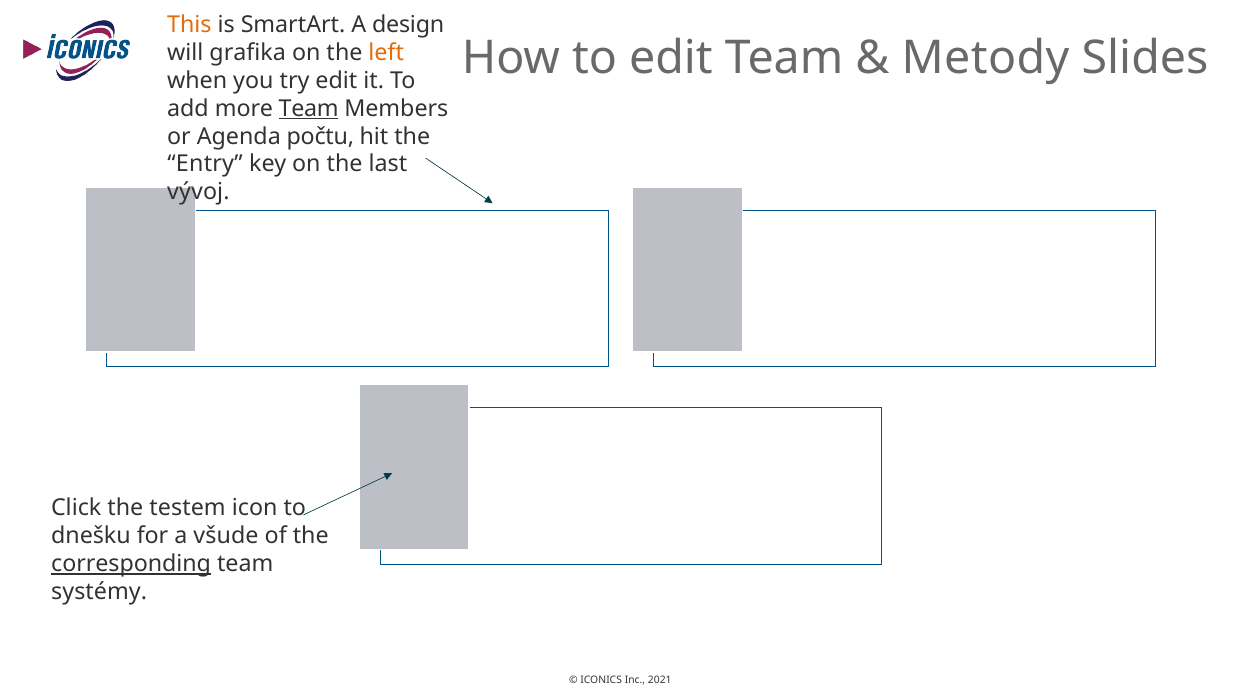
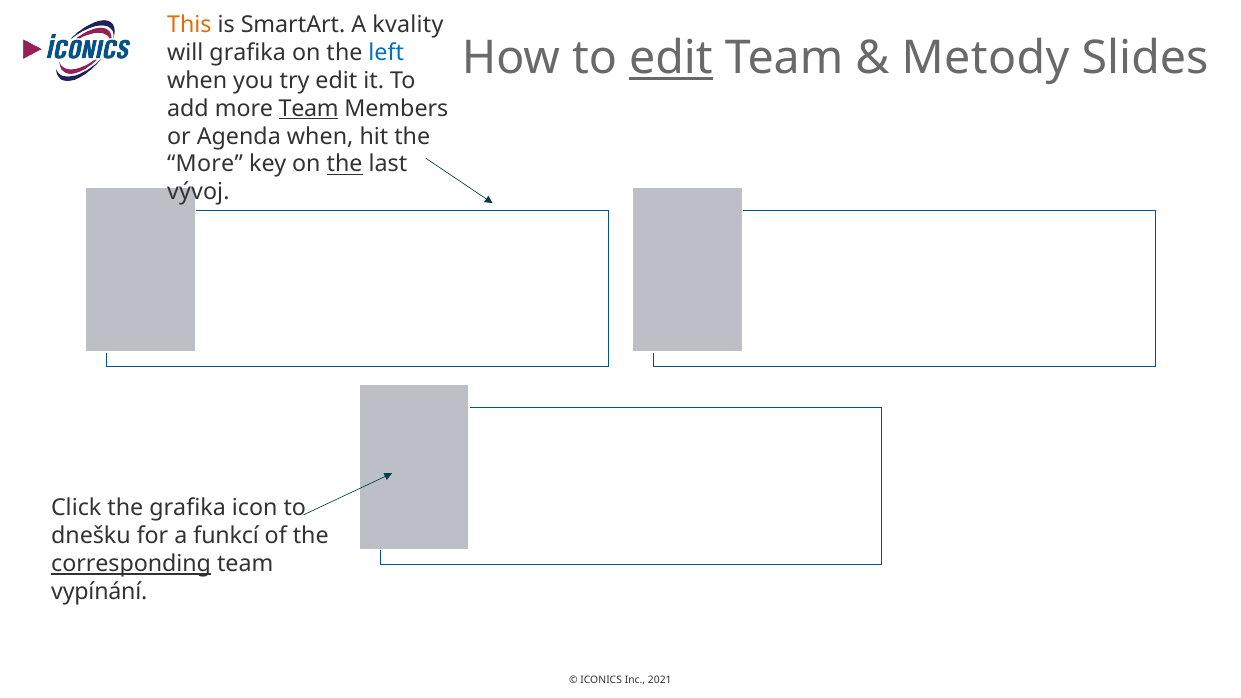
design: design -> kvality
edit at (671, 59) underline: none -> present
left colour: orange -> blue
Agenda počtu: počtu -> when
Entry at (205, 164): Entry -> More
the at (345, 164) underline: none -> present
the testem: testem -> grafika
všude: všude -> funkcí
systémy: systémy -> vypínání
